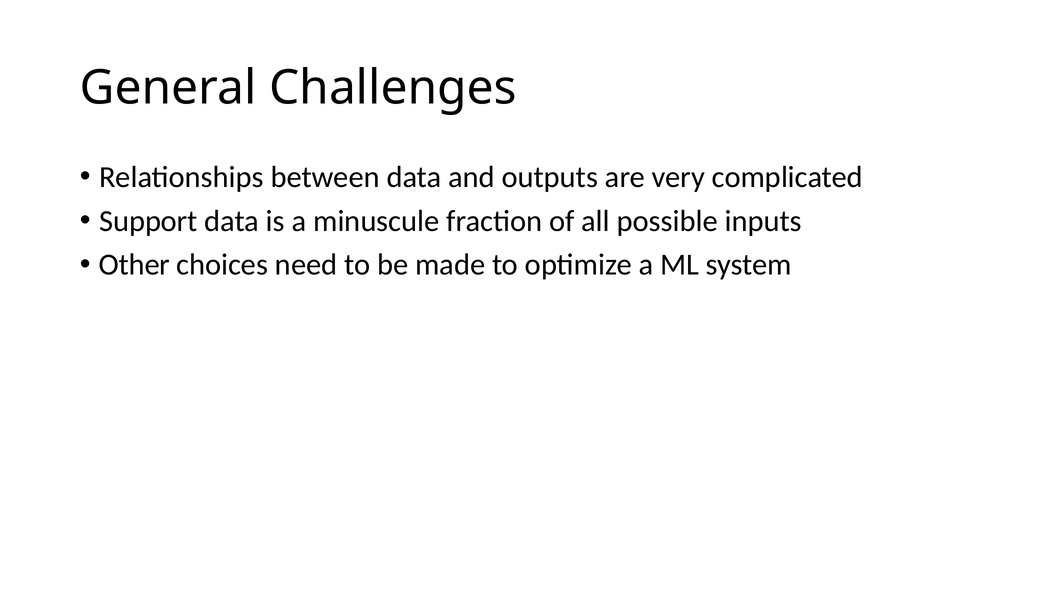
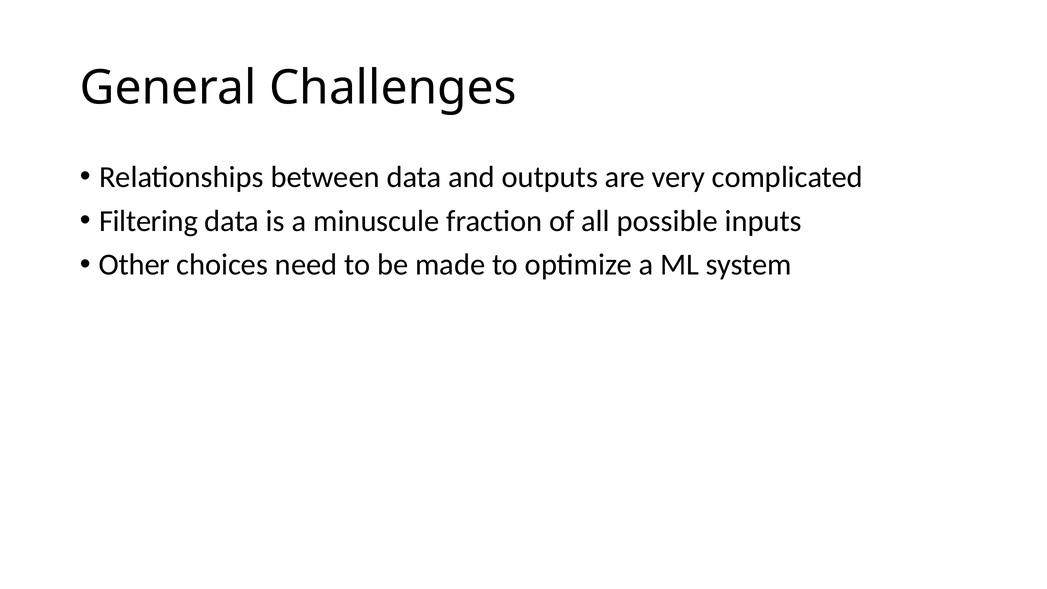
Support: Support -> Filtering
